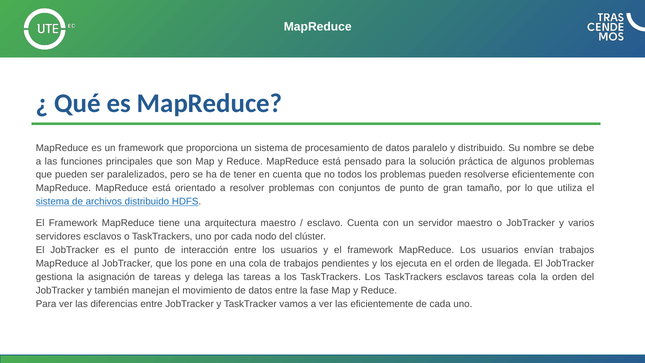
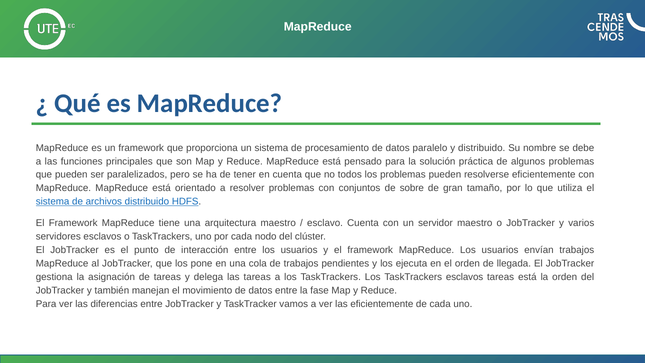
de punto: punto -> sobre
tareas cola: cola -> está
